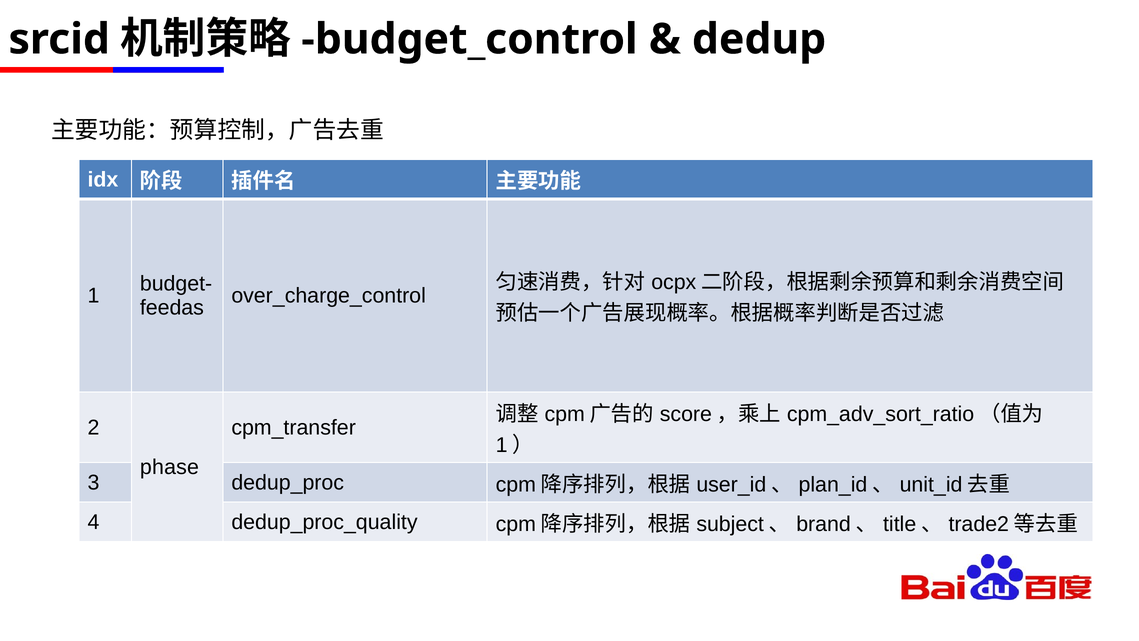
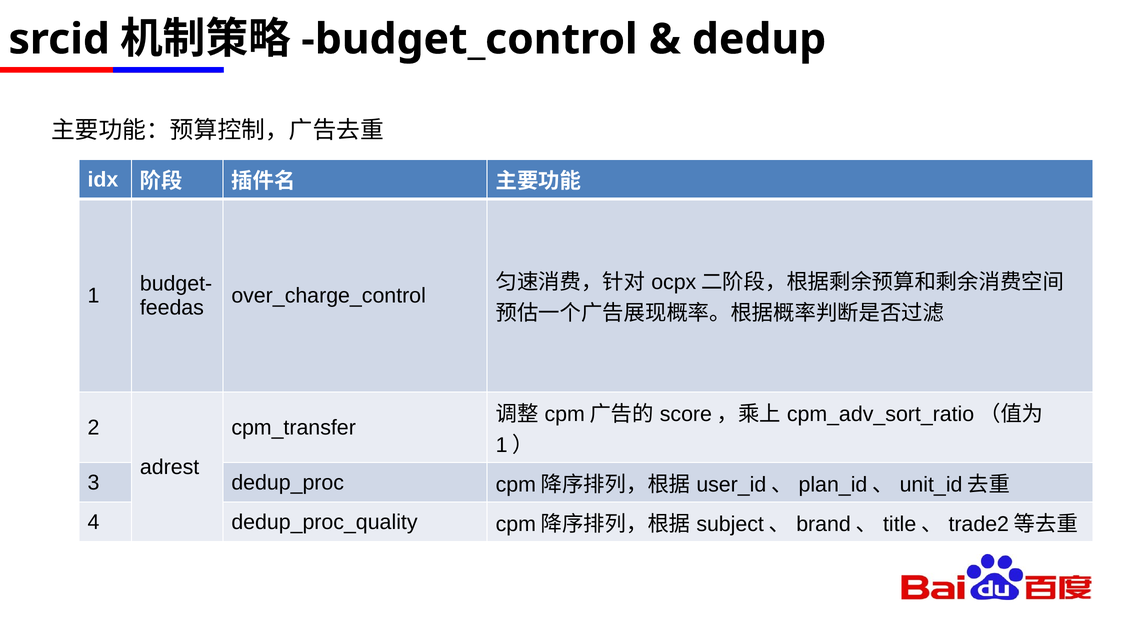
phase: phase -> adrest
